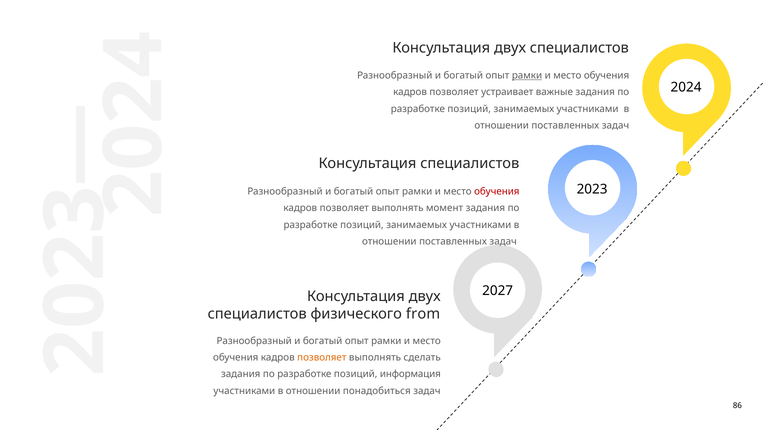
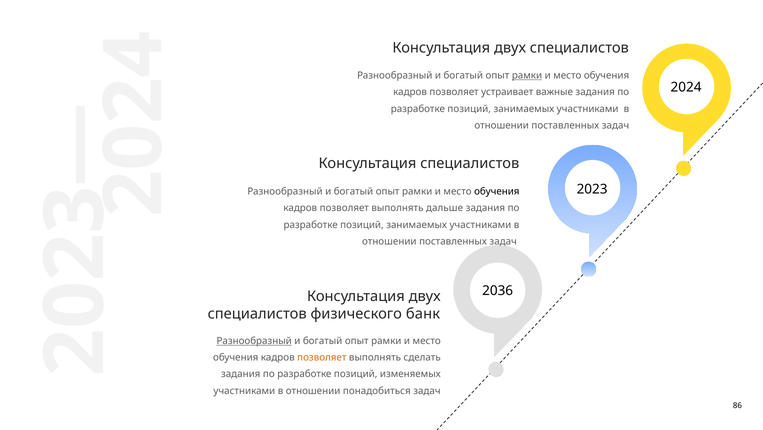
обучения at (497, 192) colour: red -> black
момент: момент -> дальше
2027: 2027 -> 2036
from: from -> банк
Разнообразный at (254, 341) underline: none -> present
информация: информация -> изменяемых
